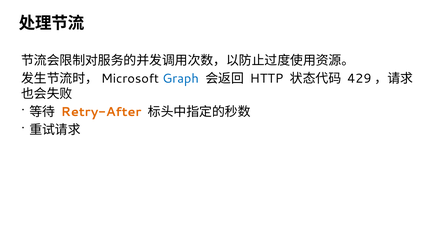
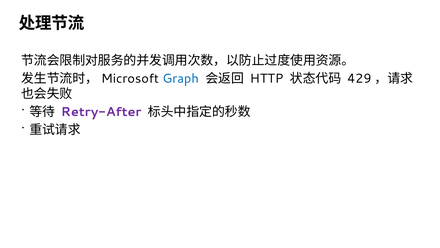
Retry-After colour: orange -> purple
